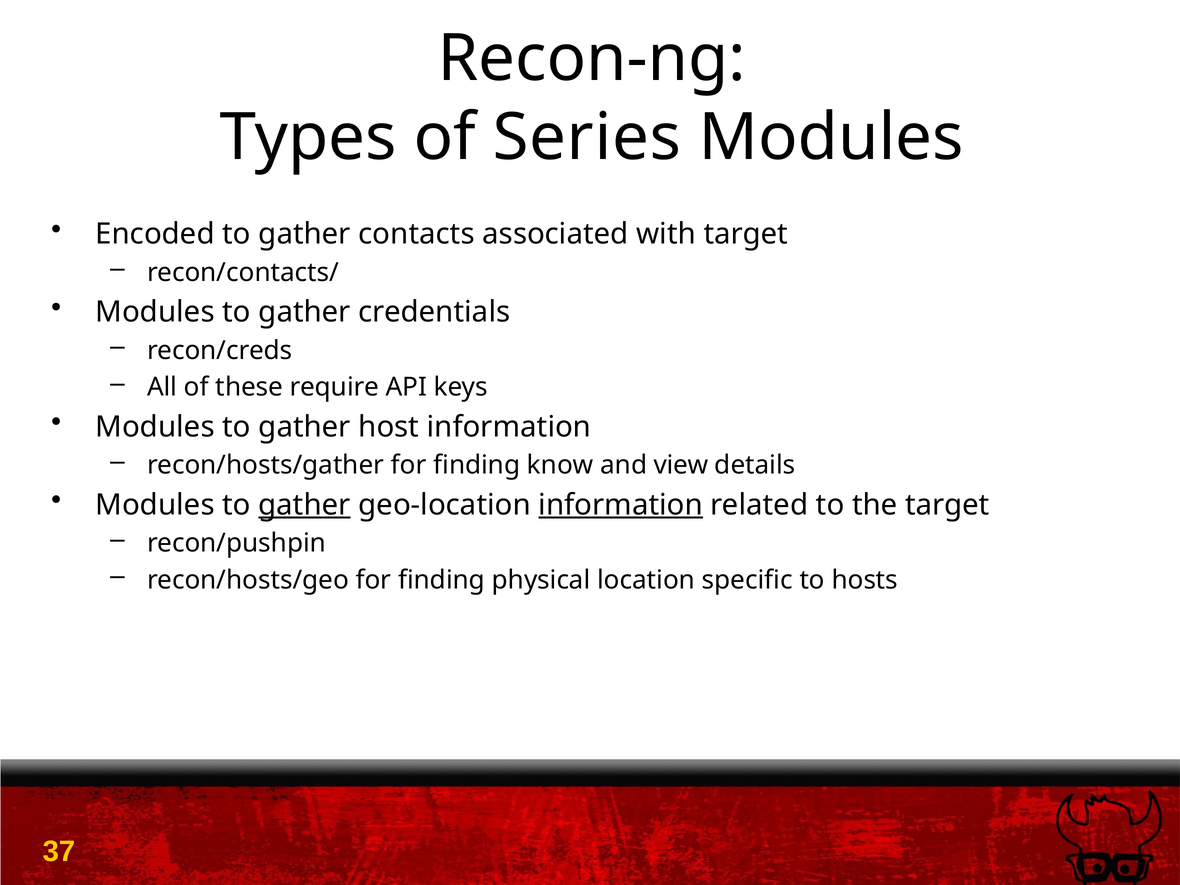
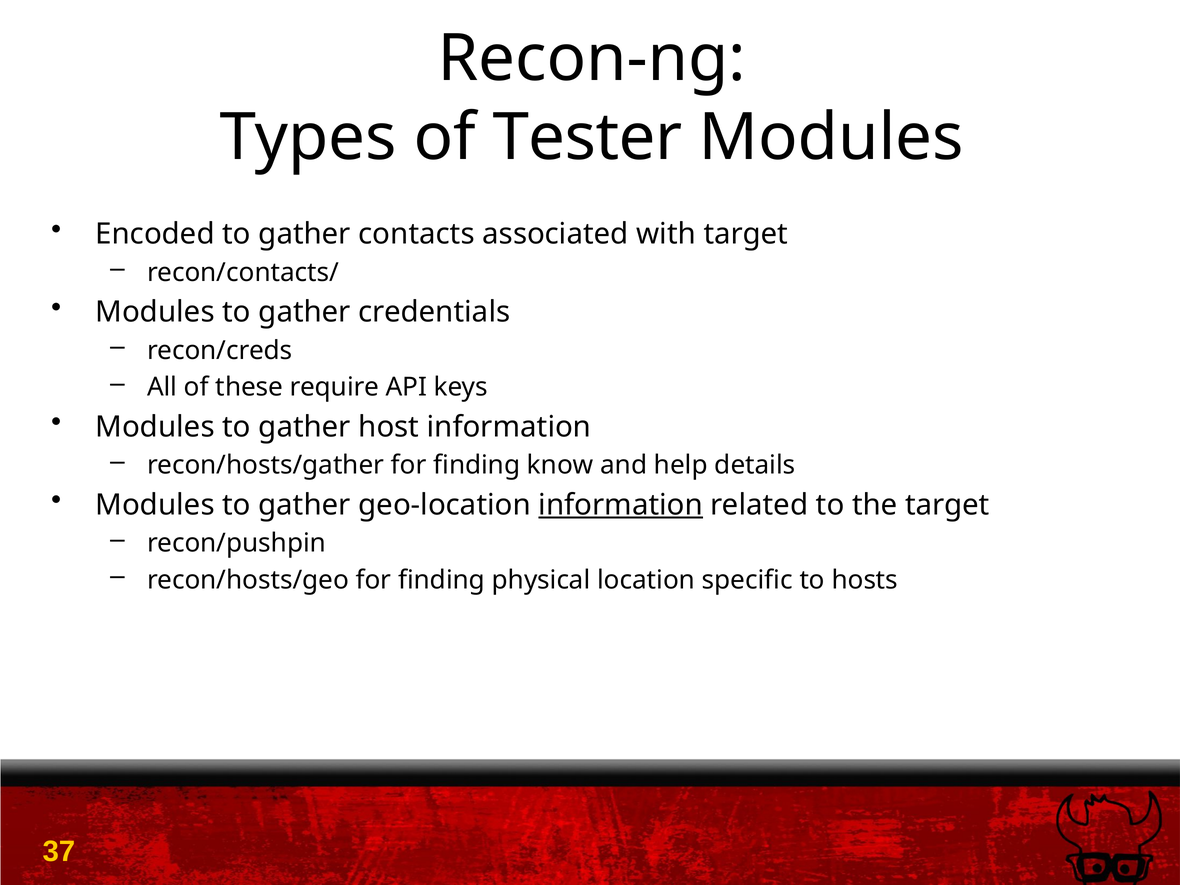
Series: Series -> Tester
view: view -> help
gather at (304, 505) underline: present -> none
